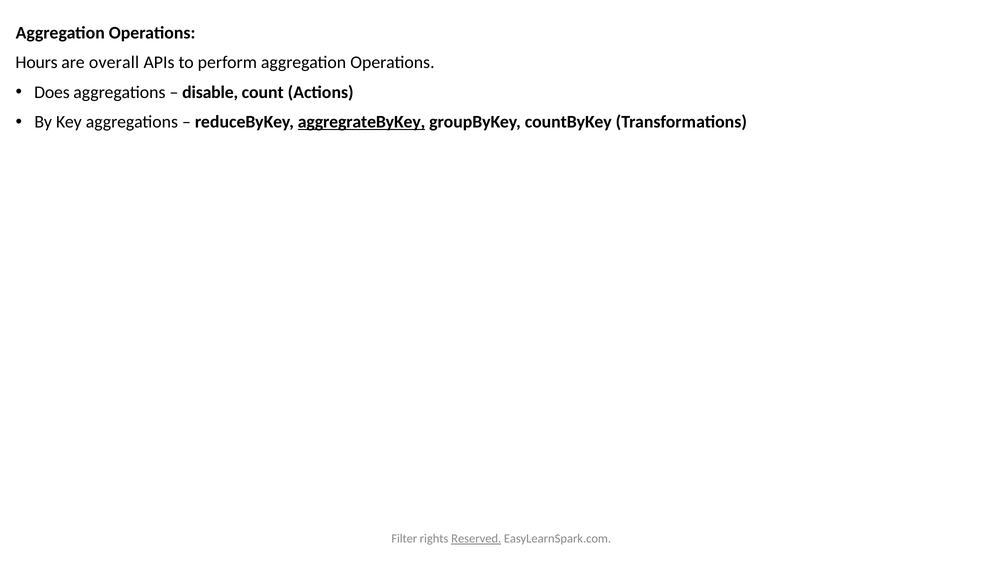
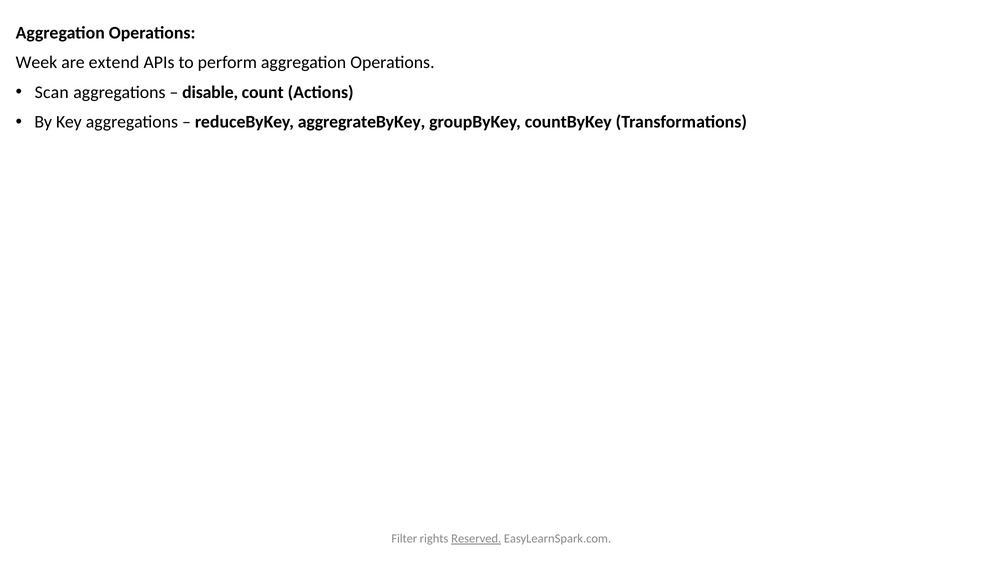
Hours: Hours -> Week
overall: overall -> extend
Does: Does -> Scan
aggregrateByKey underline: present -> none
